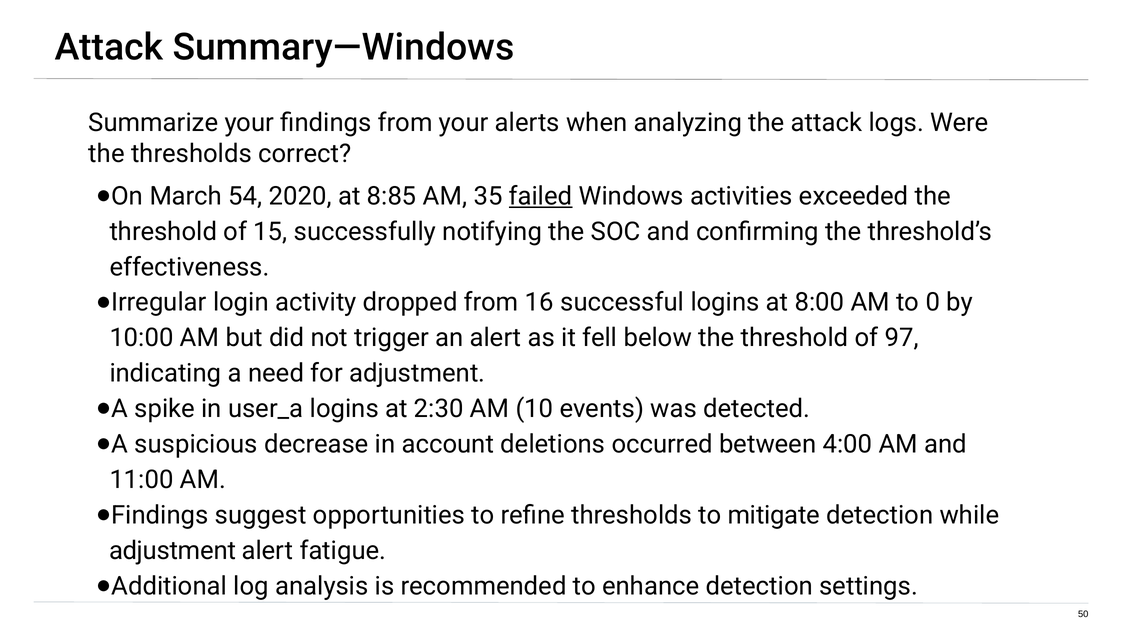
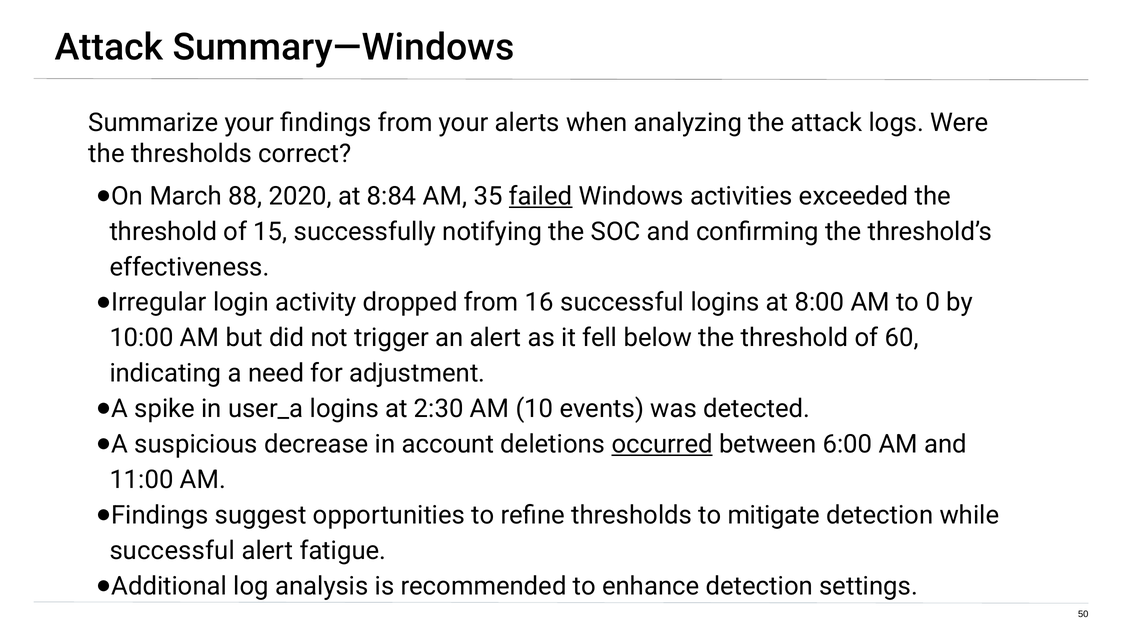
54: 54 -> 88
8:85: 8:85 -> 8:84
97: 97 -> 60
occurred underline: none -> present
4:00: 4:00 -> 6:00
adjustment at (172, 551): adjustment -> successful
